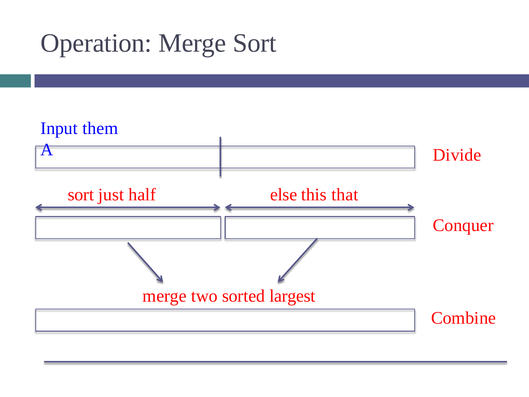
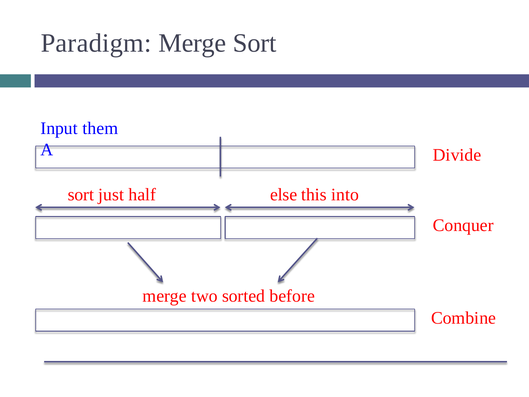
Operation: Operation -> Paradigm
that: that -> into
largest: largest -> before
